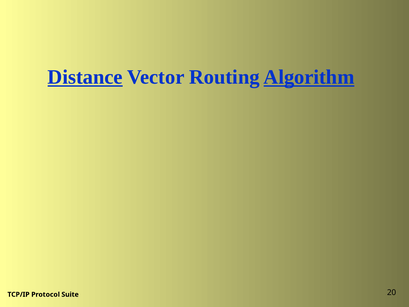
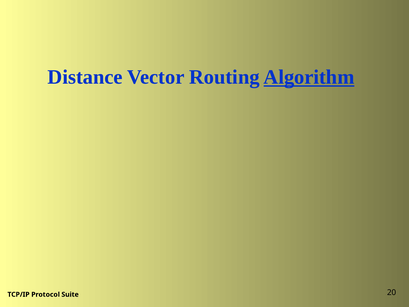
Distance underline: present -> none
